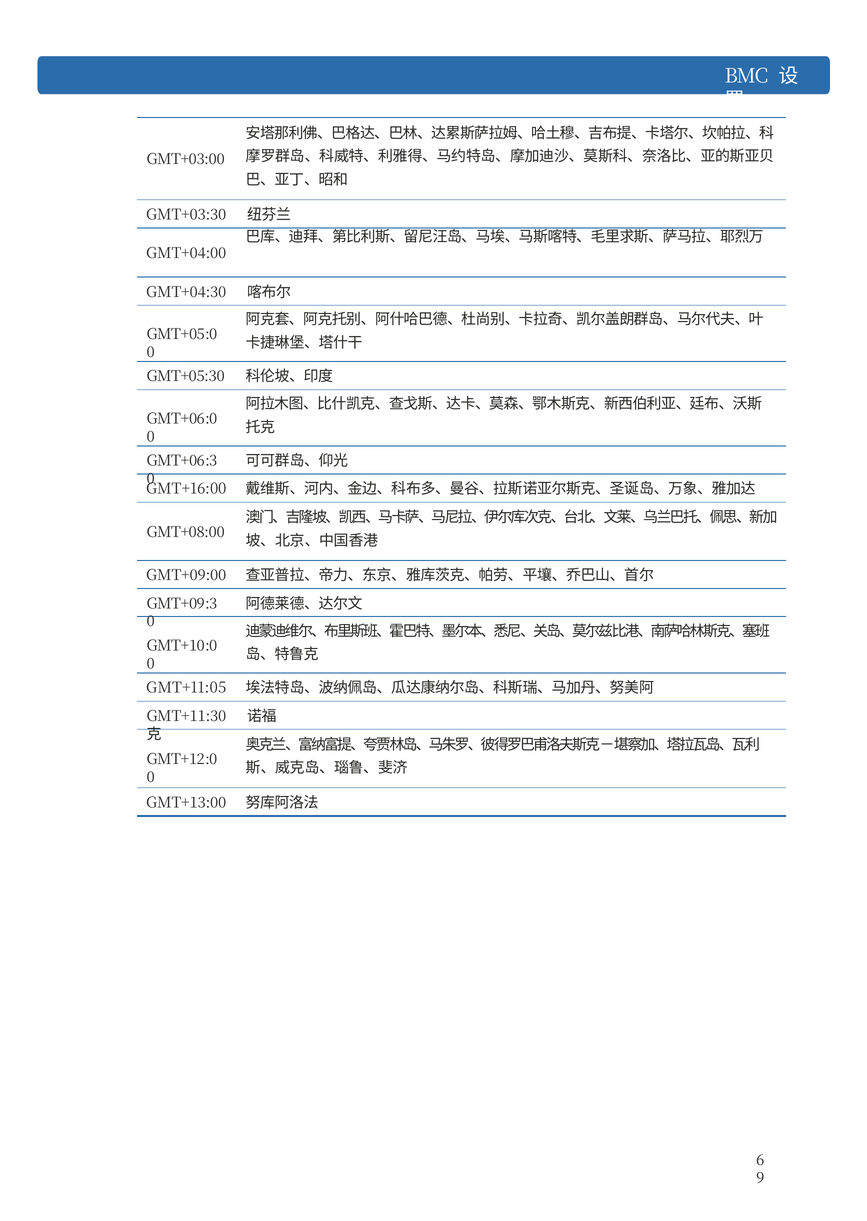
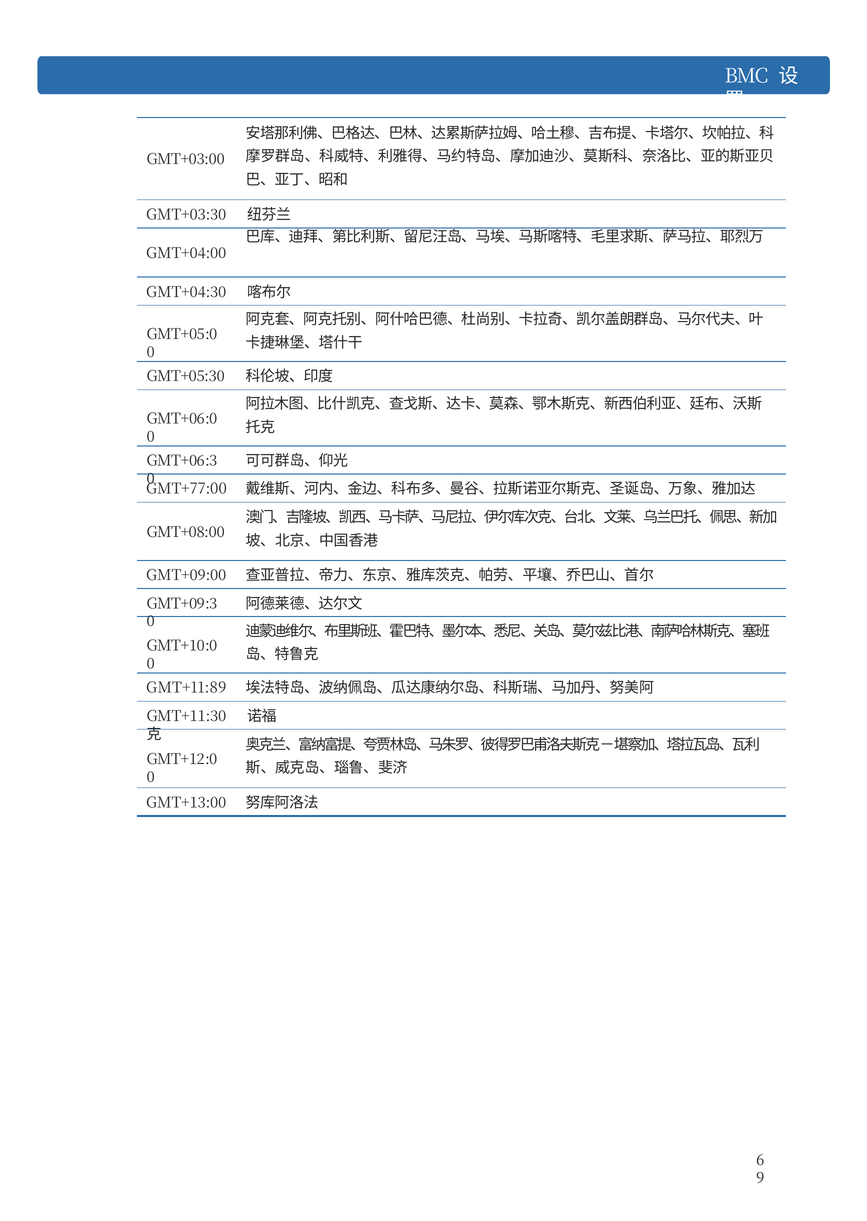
GMT+16:00: GMT+16:00 -> GMT+77:00
GMT+11:05: GMT+11:05 -> GMT+11:89
